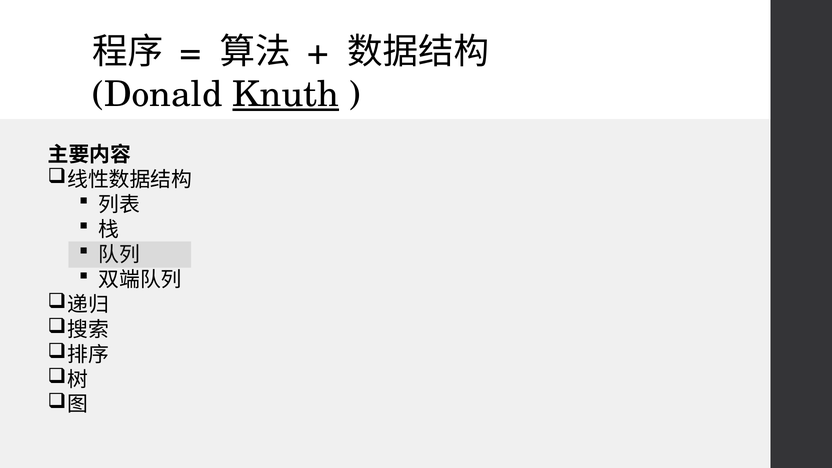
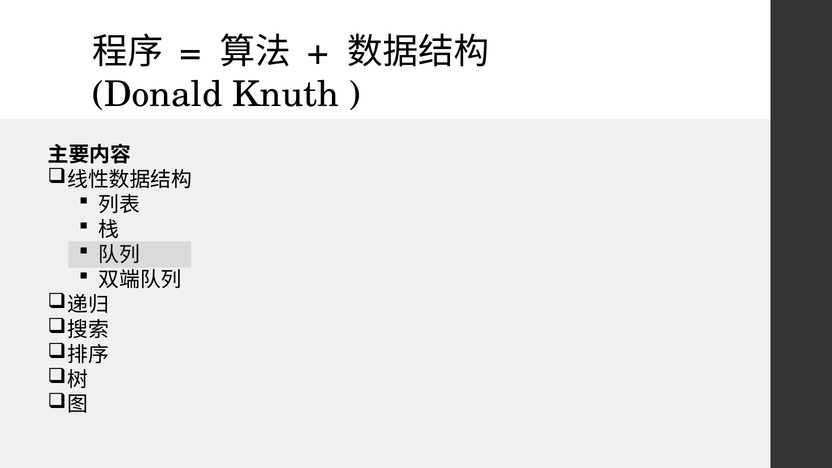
Knuth underline: present -> none
